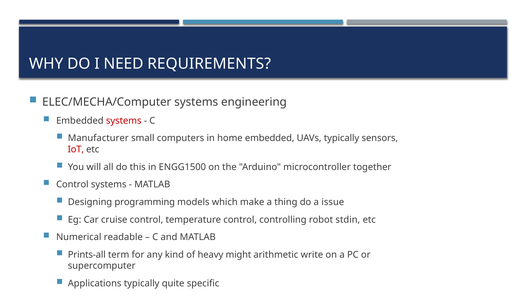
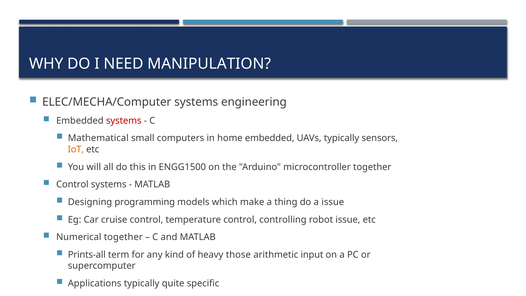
REQUIREMENTS: REQUIREMENTS -> MANIPULATION
Manufacturer: Manufacturer -> Mathematical
IoT colour: red -> orange
robot stdin: stdin -> issue
Numerical readable: readable -> together
might: might -> those
write: write -> input
